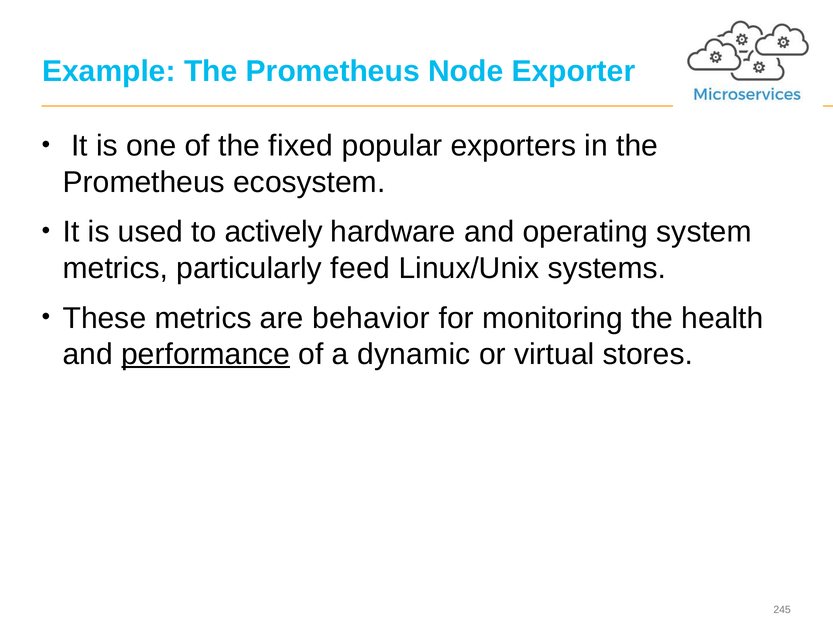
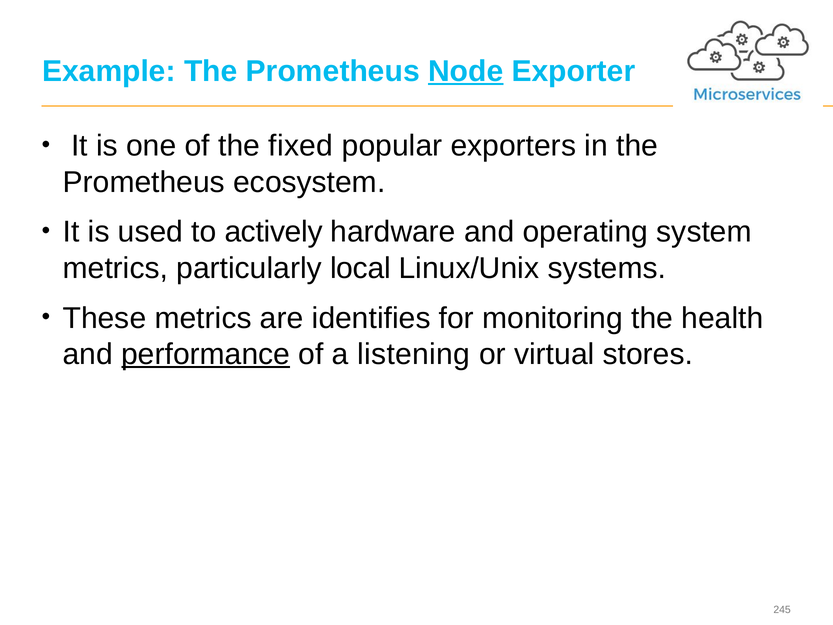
Node underline: none -> present
feed: feed -> local
behavior: behavior -> identifies
dynamic: dynamic -> listening
